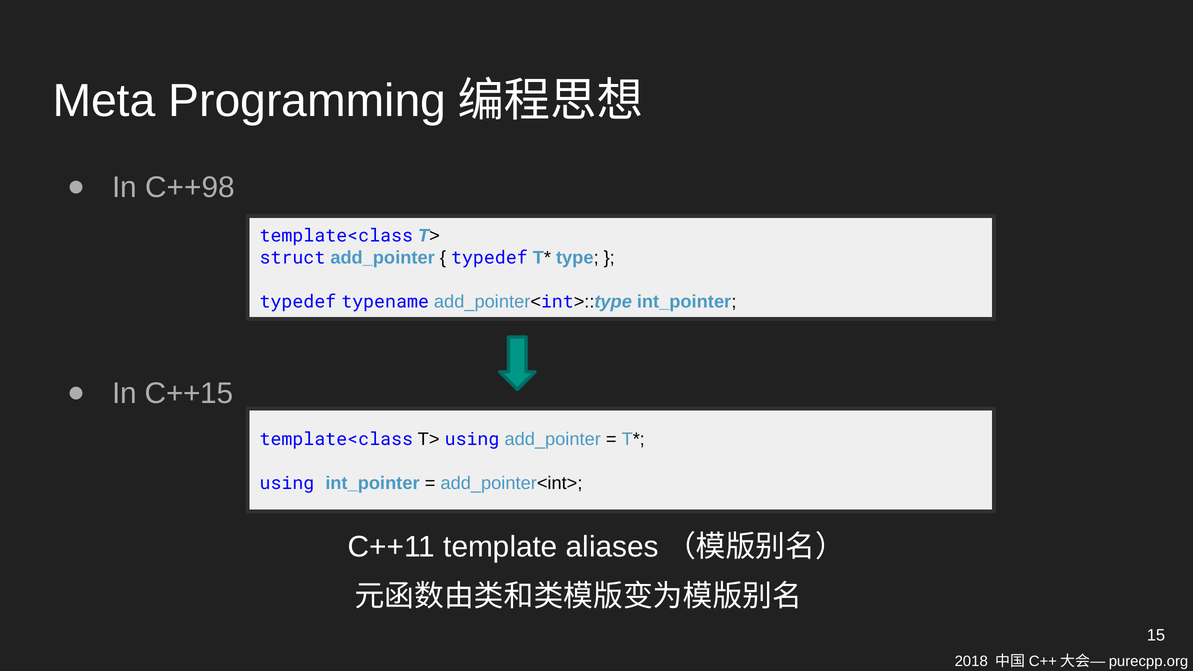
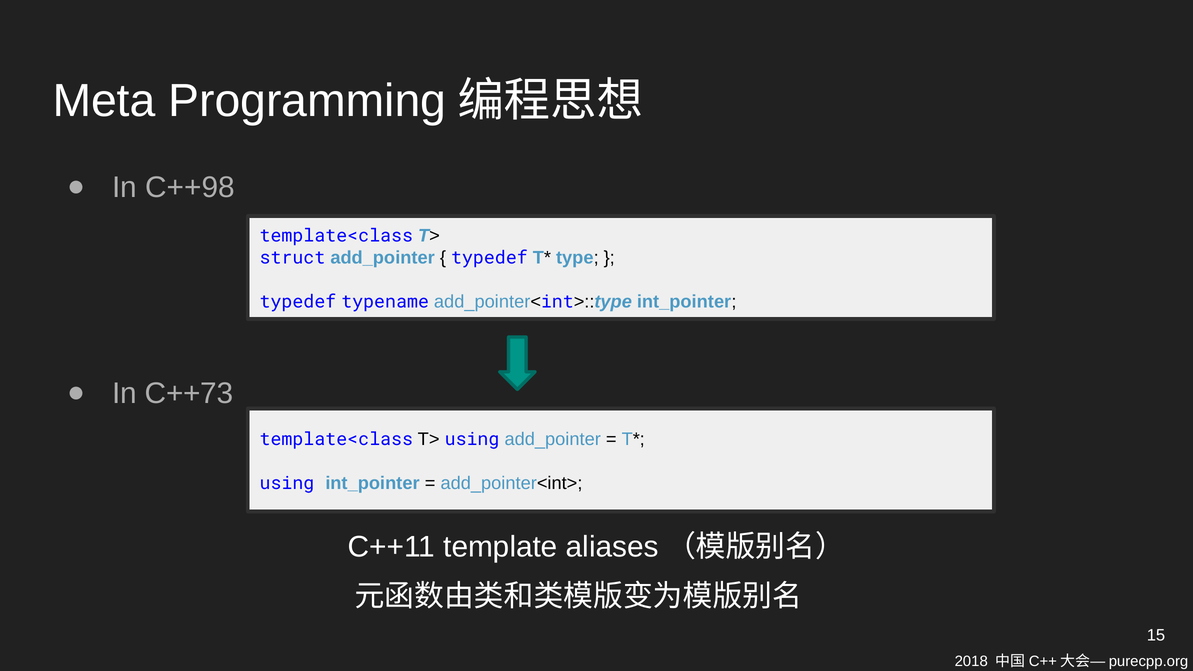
C++15: C++15 -> C++73
